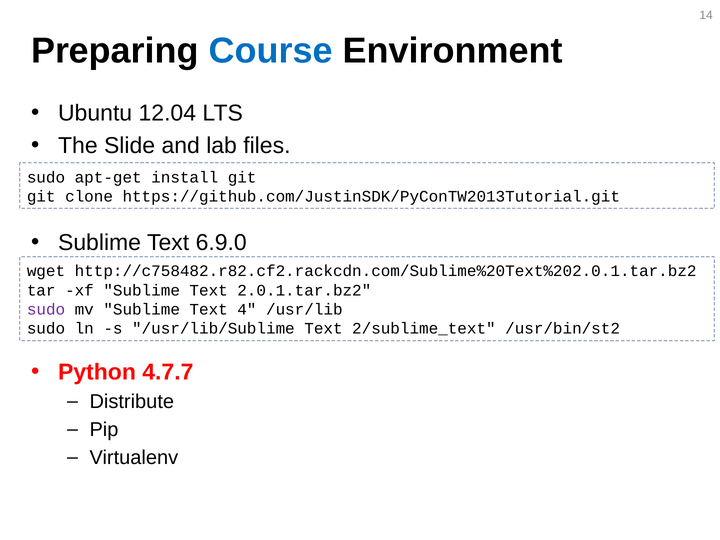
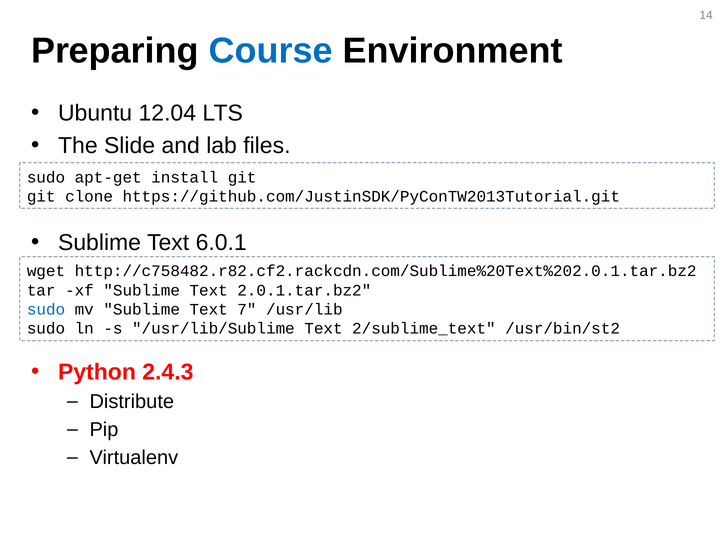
6.9.0: 6.9.0 -> 6.0.1
sudo at (46, 309) colour: purple -> blue
4: 4 -> 7
4.7.7: 4.7.7 -> 2.4.3
